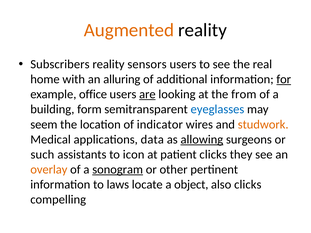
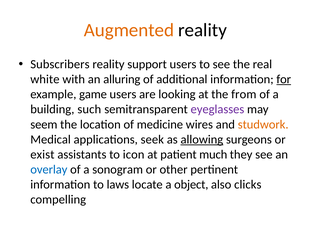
sensors: sensors -> support
home: home -> white
office: office -> game
are underline: present -> none
form: form -> such
eyeglasses colour: blue -> purple
indicator: indicator -> medicine
data: data -> seek
such: such -> exist
patient clicks: clicks -> much
overlay colour: orange -> blue
sonogram underline: present -> none
